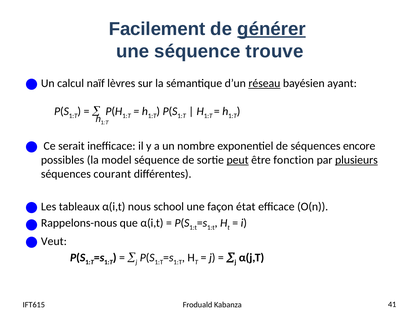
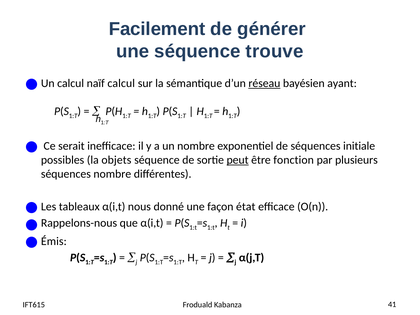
générer underline: present -> none
naïf lèvres: lèvres -> calcul
encore: encore -> initiale
model: model -> objets
plusieurs underline: present -> none
séquences courant: courant -> nombre
school: school -> donné
Veut: Veut -> Émis
